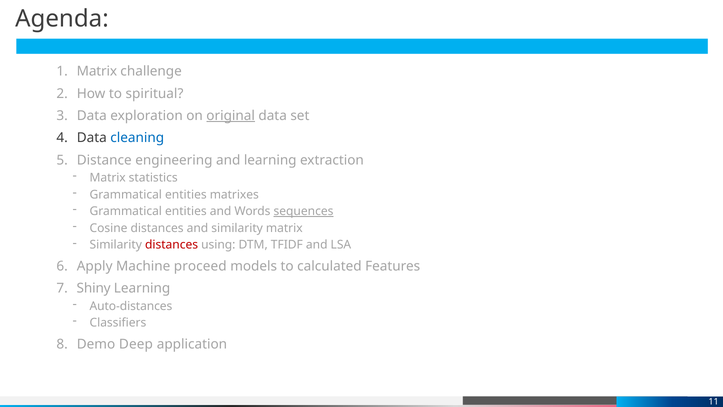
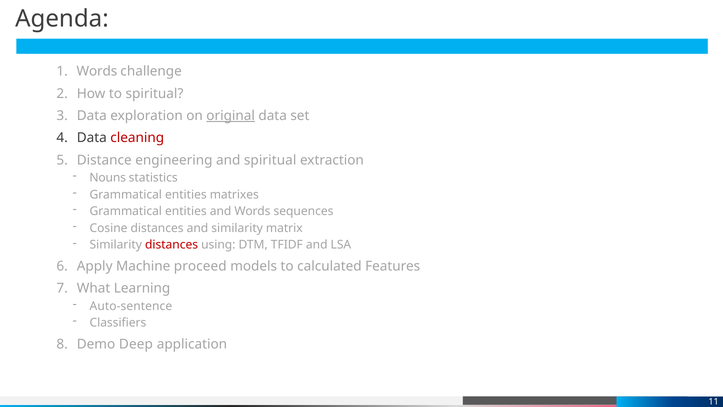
Matrix at (97, 71): Matrix -> Words
cleaning colour: blue -> red
and learning: learning -> spiritual
Matrix at (108, 178): Matrix -> Nouns
sequences underline: present -> none
Shiny: Shiny -> What
Auto-distances: Auto-distances -> Auto-sentence
